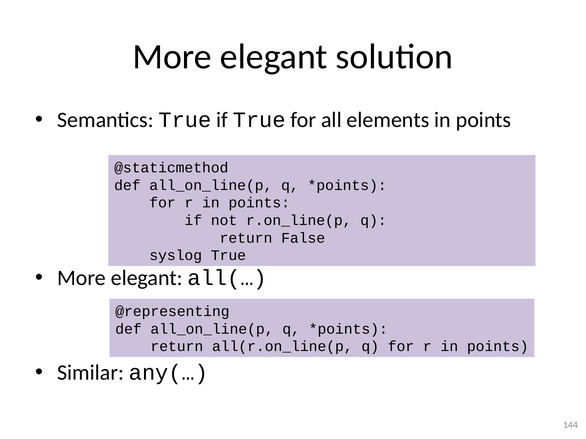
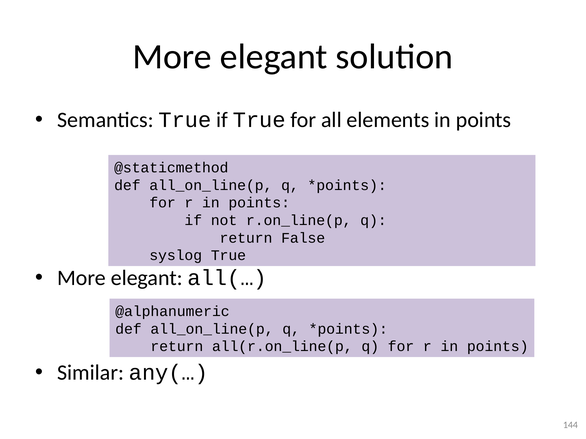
@representing: @representing -> @alphanumeric
